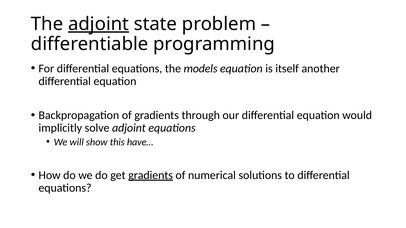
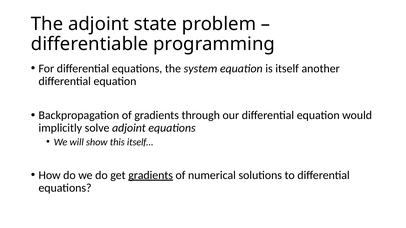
adjoint at (99, 24) underline: present -> none
models: models -> system
have…: have… -> itself…
